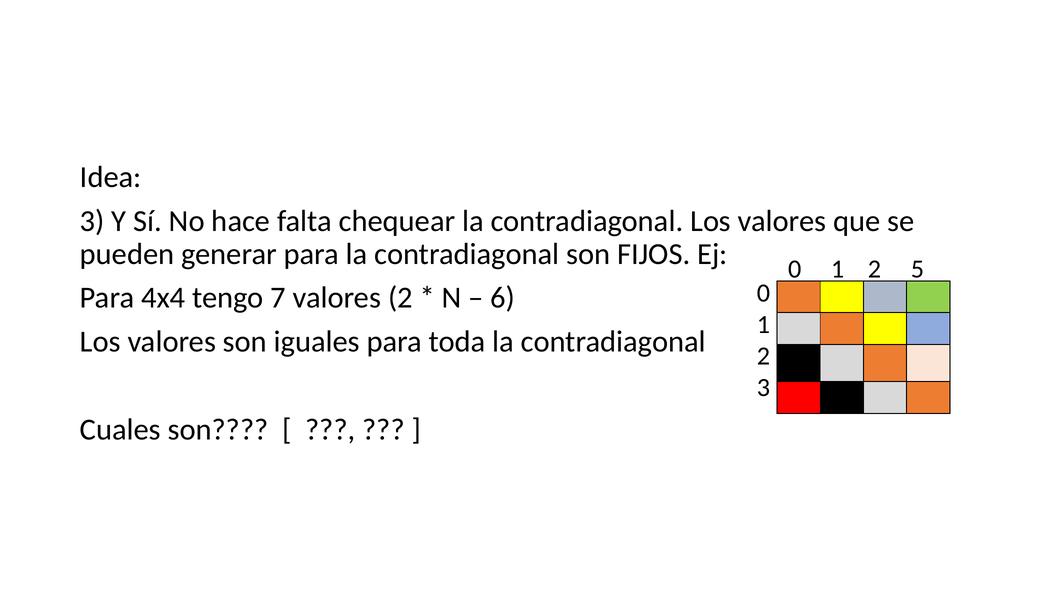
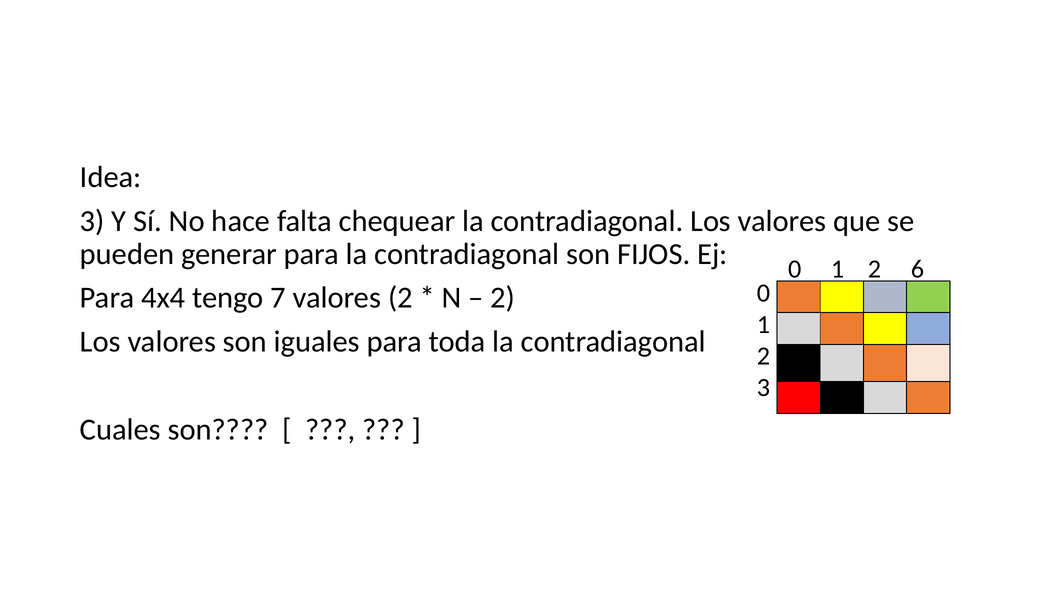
5: 5 -> 6
6 at (503, 298): 6 -> 2
